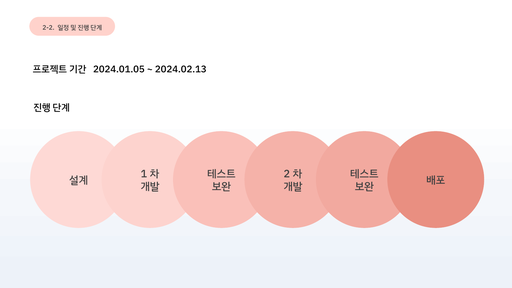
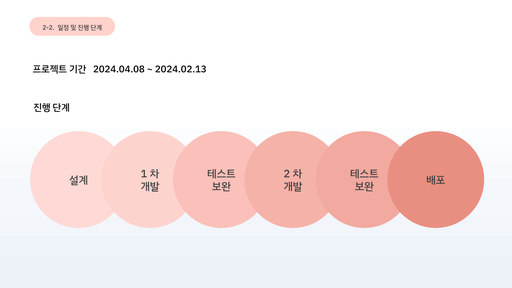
2024.01.05: 2024.01.05 -> 2024.04.08
